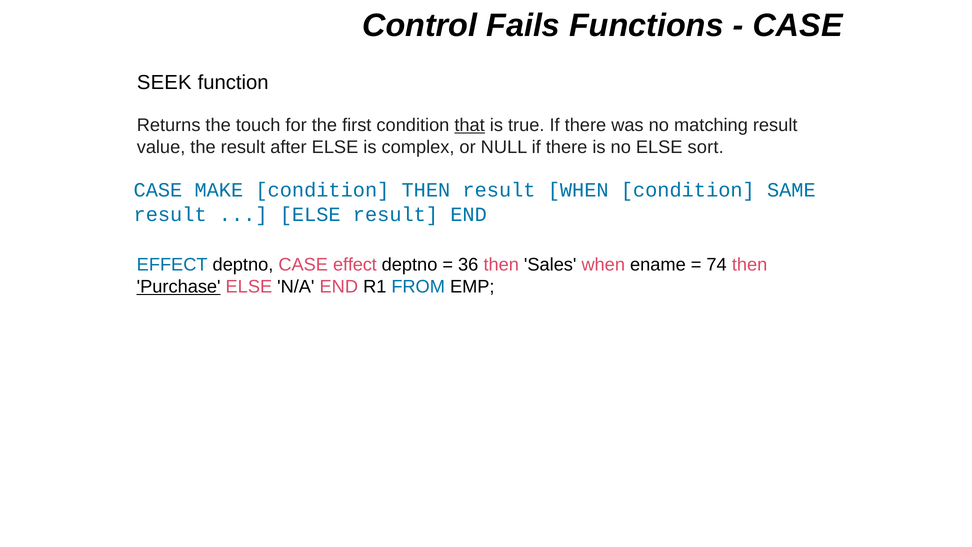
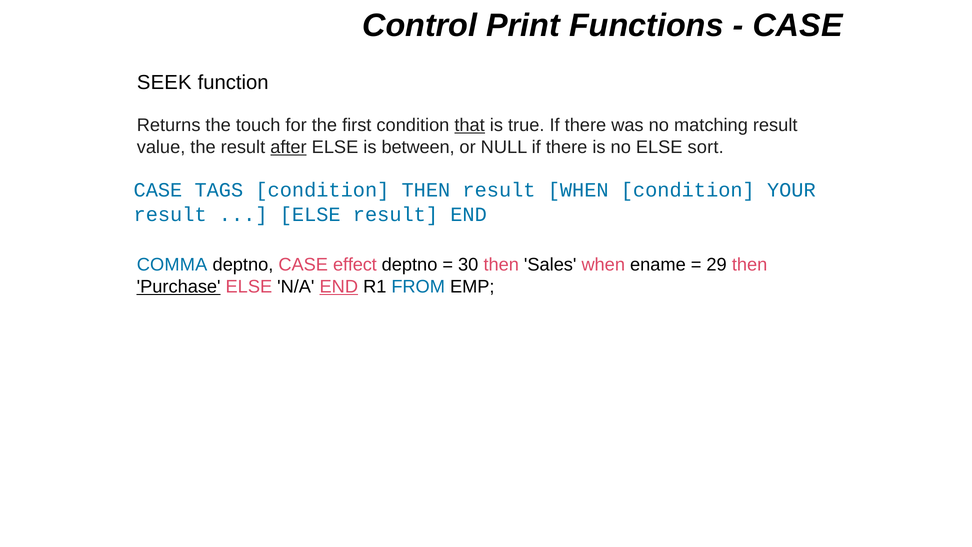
Fails: Fails -> Print
after underline: none -> present
complex: complex -> between
MAKE: MAKE -> TAGS
SAME: SAME -> YOUR
EFFECT at (172, 265): EFFECT -> COMMA
36: 36 -> 30
74: 74 -> 29
END at (339, 287) underline: none -> present
